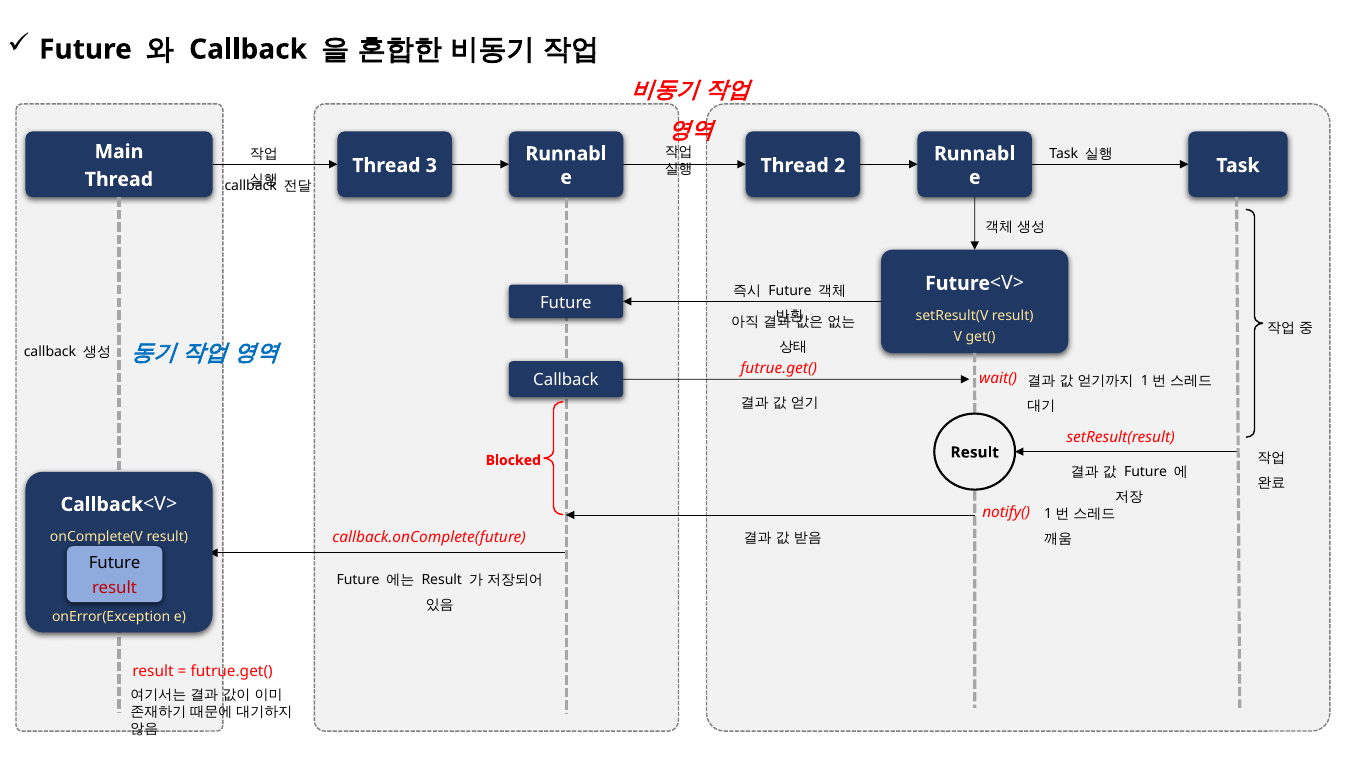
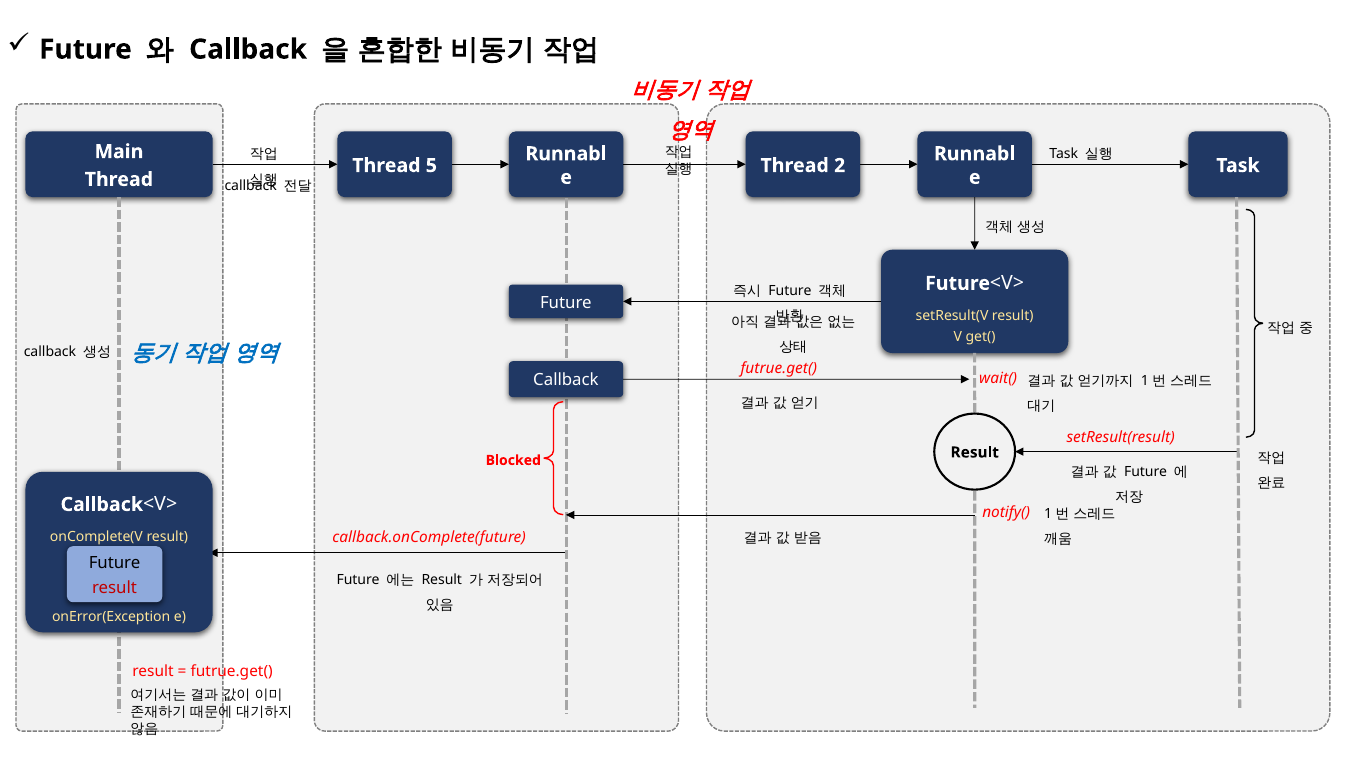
3: 3 -> 5
